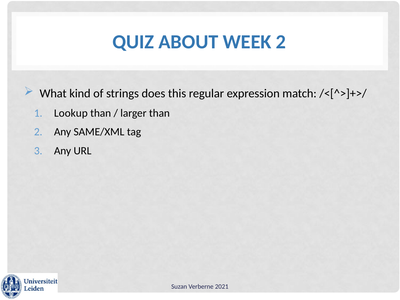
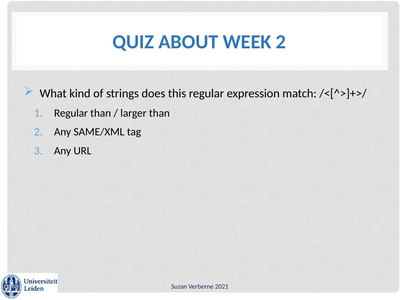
Lookup at (71, 113): Lookup -> Regular
